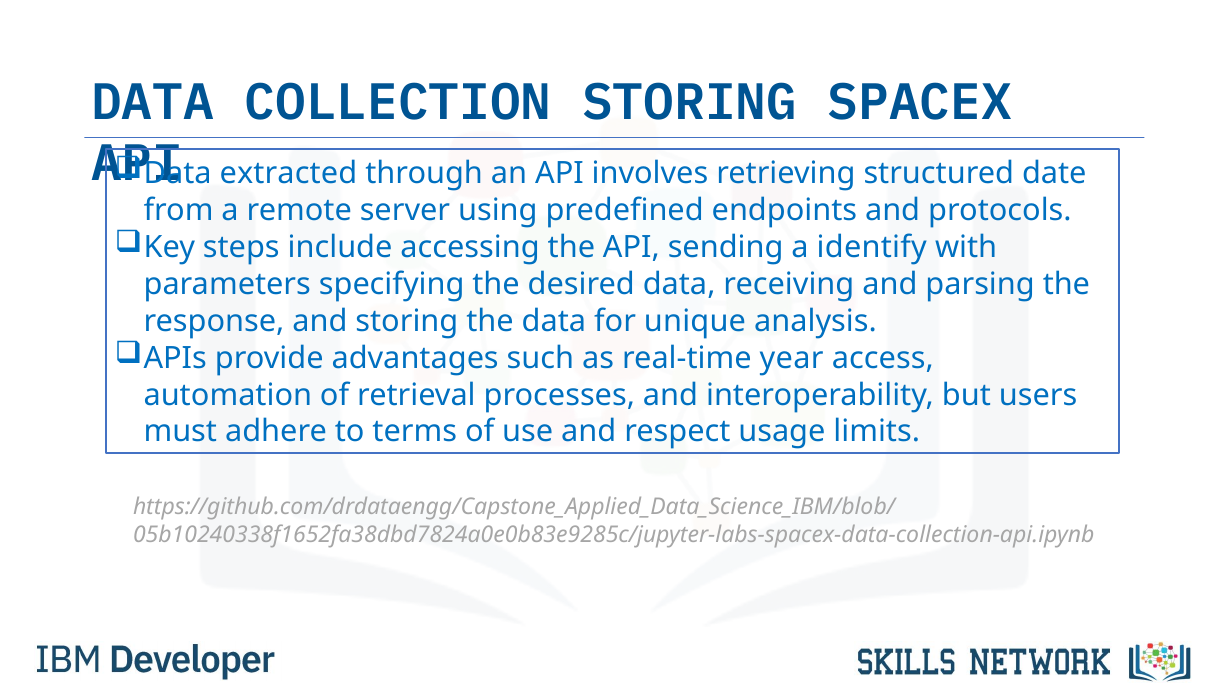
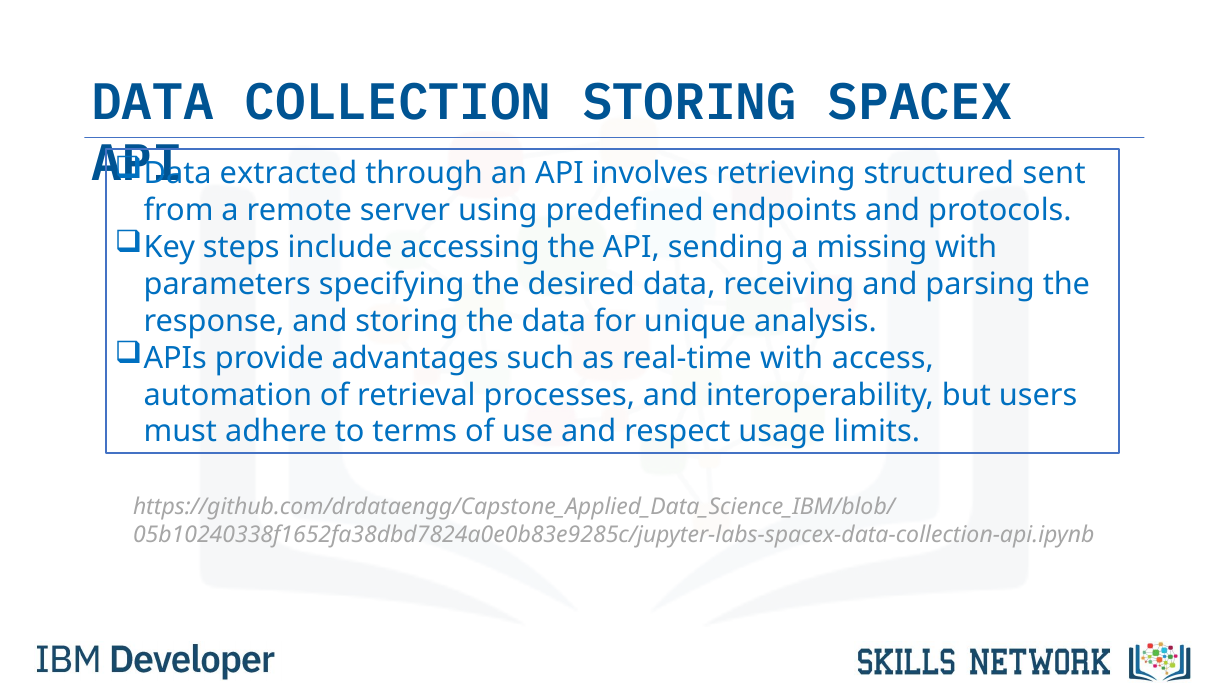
date: date -> sent
identify: identify -> missing
real-time year: year -> with
